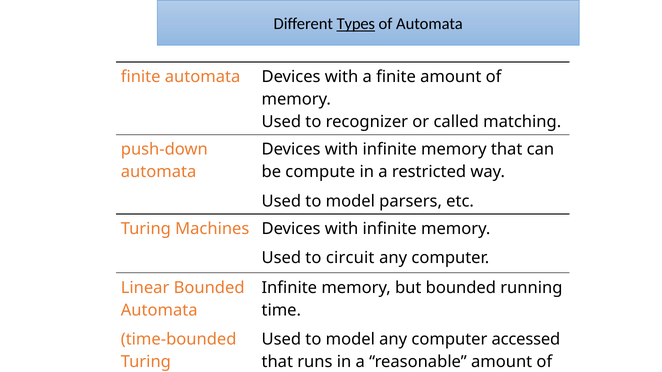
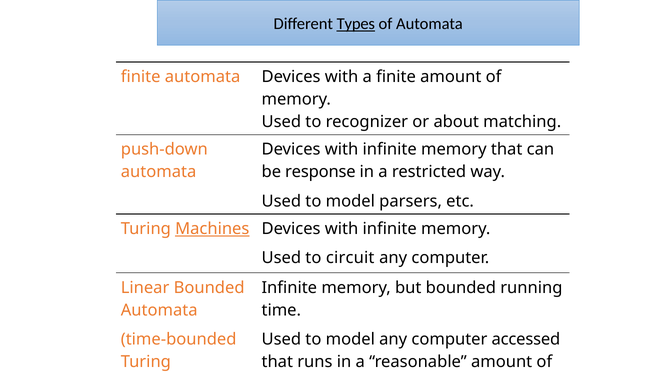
called: called -> about
compute: compute -> response
Machines at (212, 229) underline: none -> present
